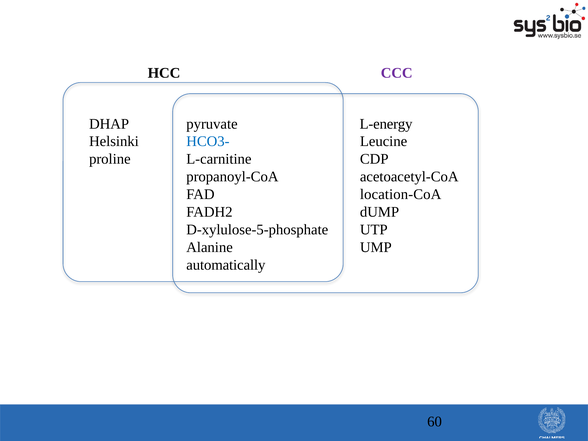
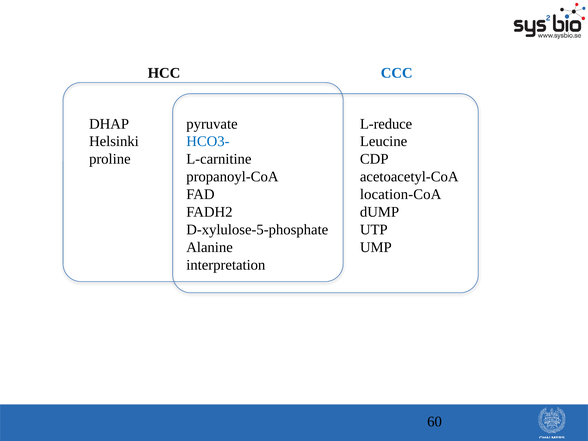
CCC colour: purple -> blue
L-energy: L-energy -> L-reduce
automatically: automatically -> interpretation
